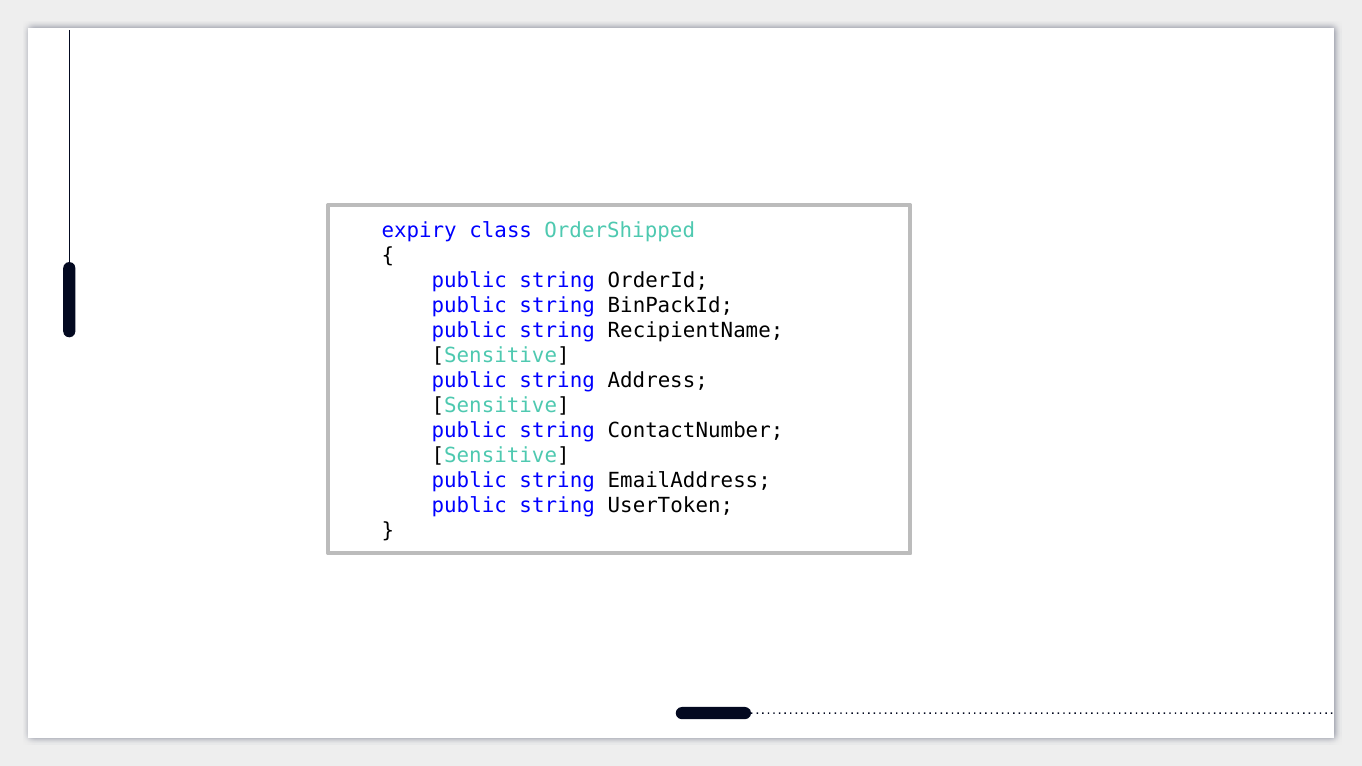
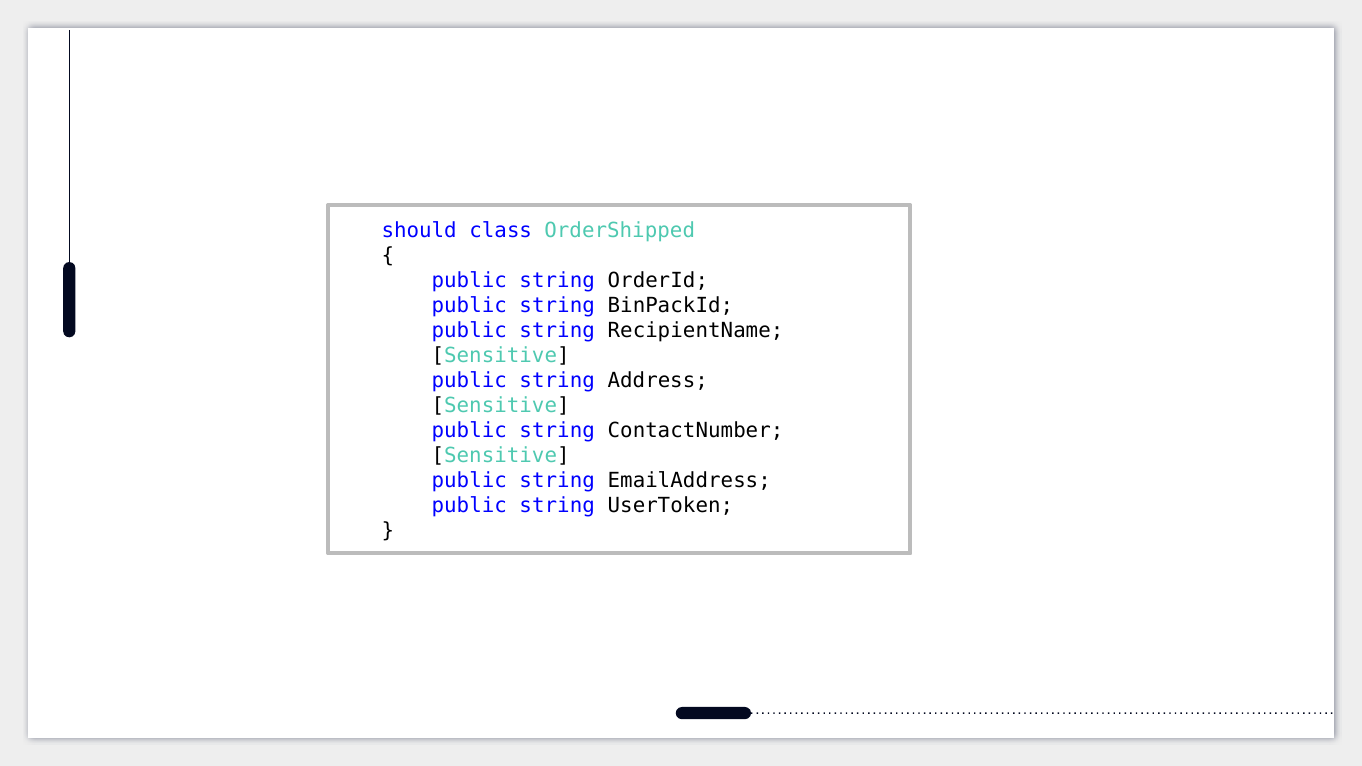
expiry: expiry -> should
